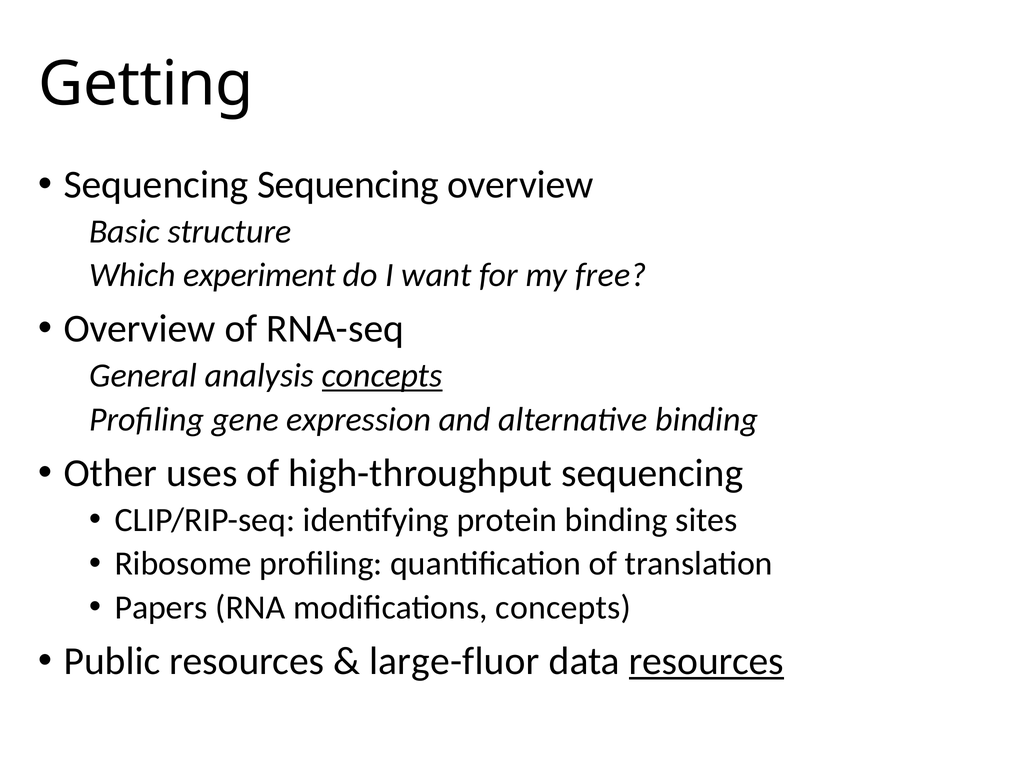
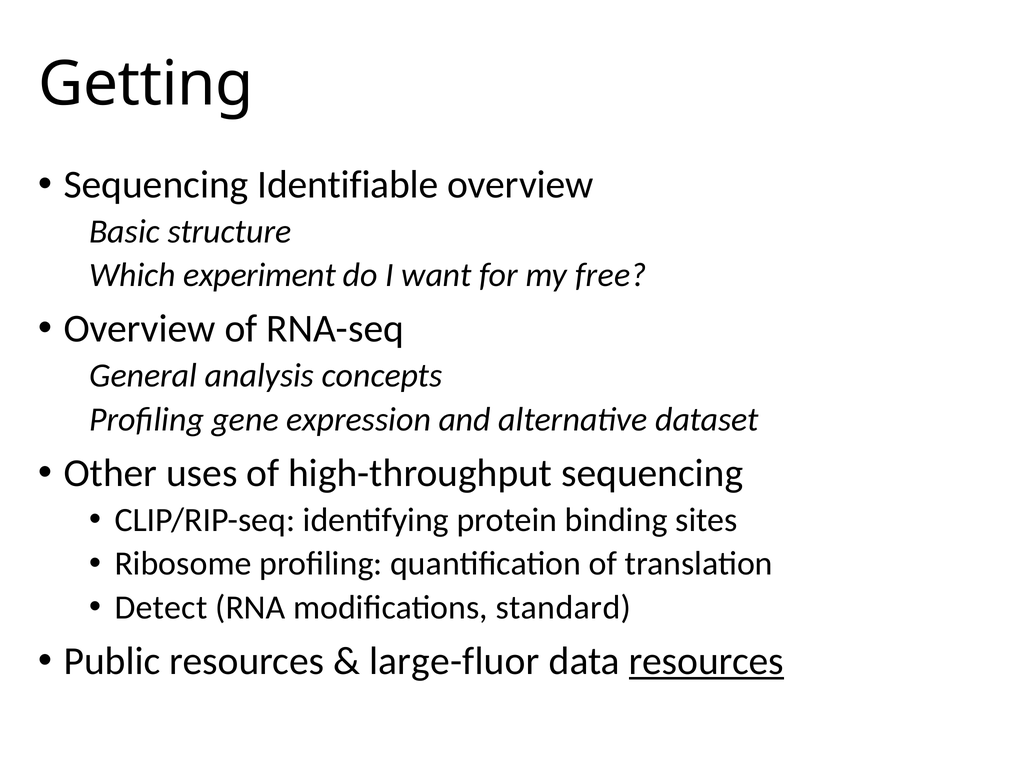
Sequencing Sequencing: Sequencing -> Identifiable
concepts at (382, 375) underline: present -> none
alternative binding: binding -> dataset
Papers: Papers -> Detect
modifications concepts: concepts -> standard
